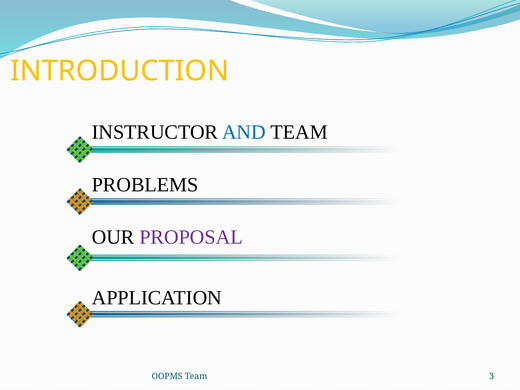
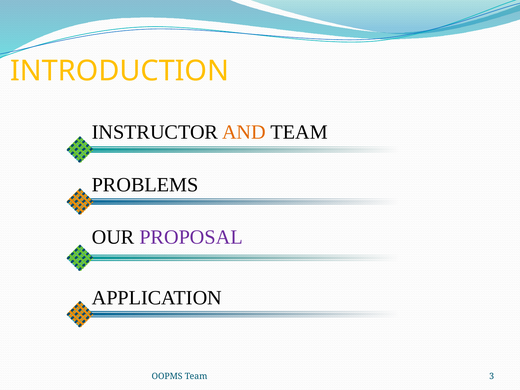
AND colour: blue -> orange
